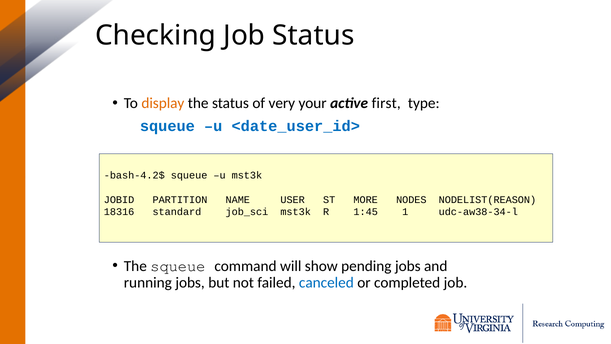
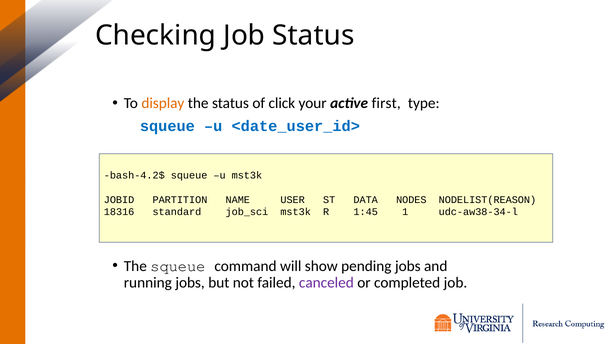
very: very -> click
MORE: MORE -> DATA
canceled colour: blue -> purple
